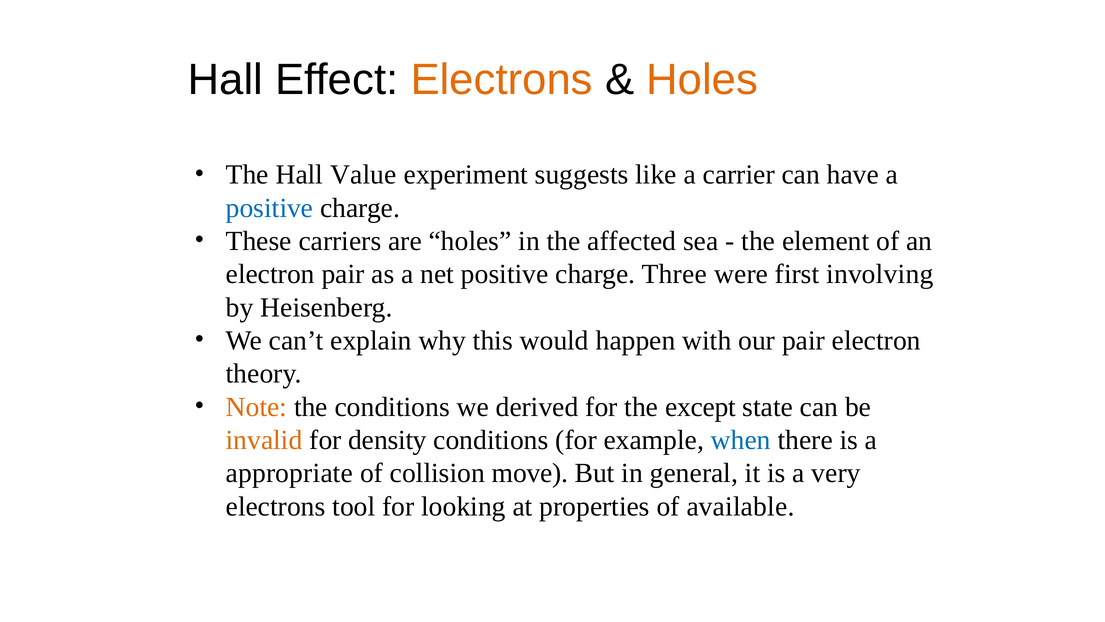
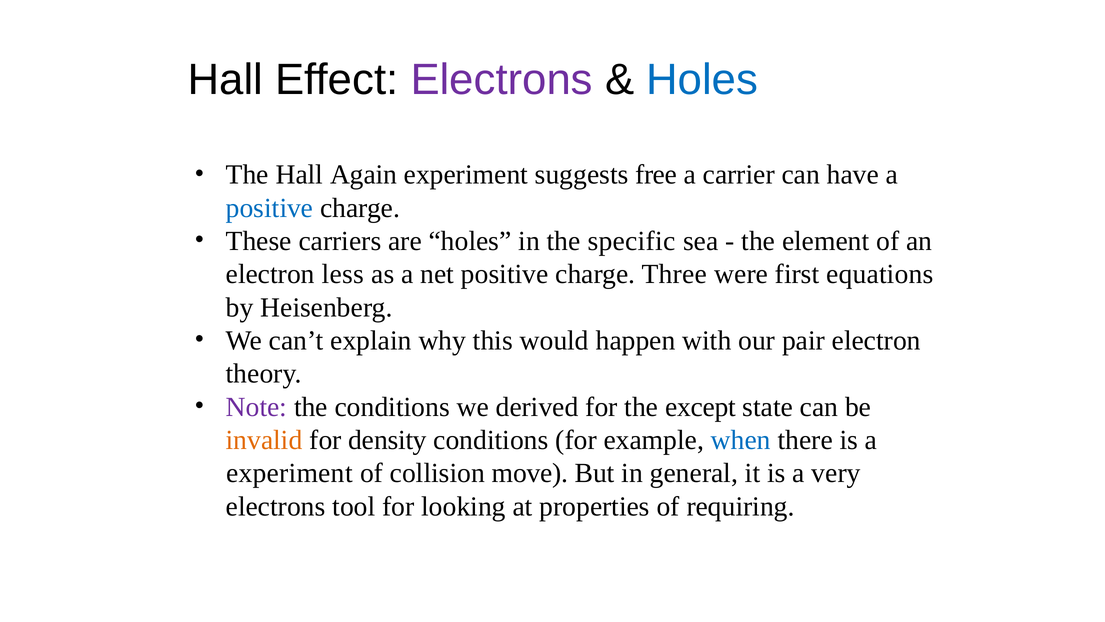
Electrons at (502, 80) colour: orange -> purple
Holes at (702, 80) colour: orange -> blue
Value: Value -> Again
like: like -> free
affected: affected -> specific
electron pair: pair -> less
involving: involving -> equations
Note colour: orange -> purple
appropriate at (289, 473): appropriate -> experiment
available: available -> requiring
